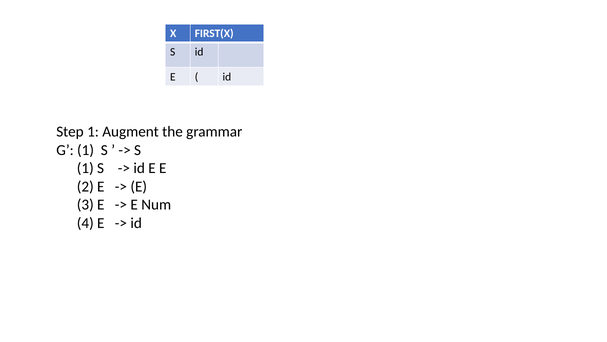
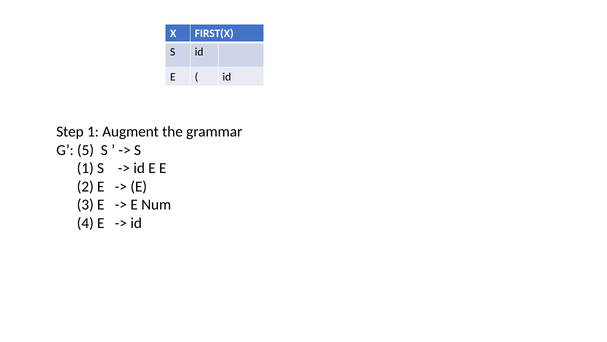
G 1: 1 -> 5
